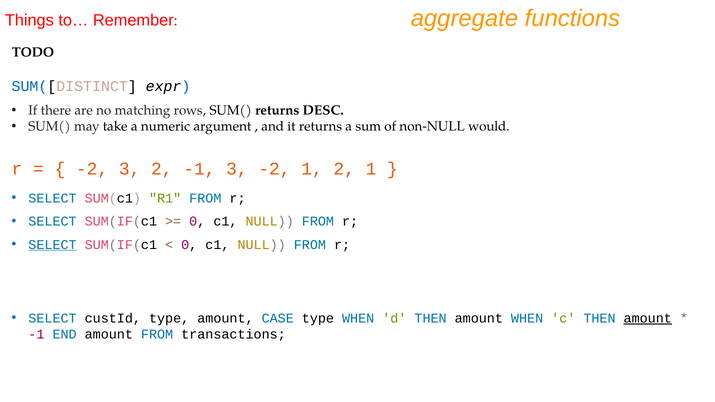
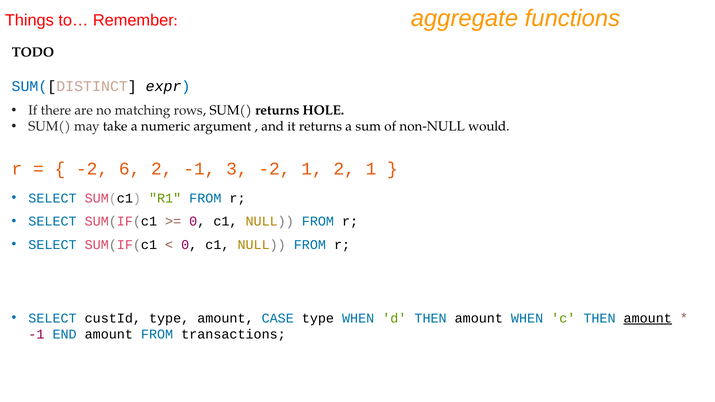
DESC: DESC -> HOLE
-2 3: 3 -> 6
SELECT at (53, 245) underline: present -> none
